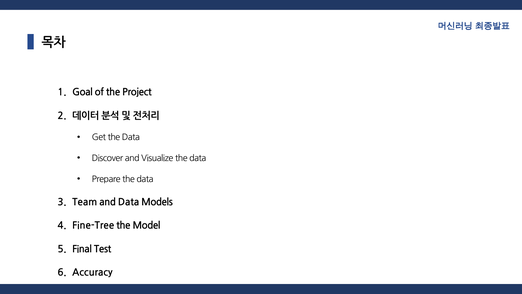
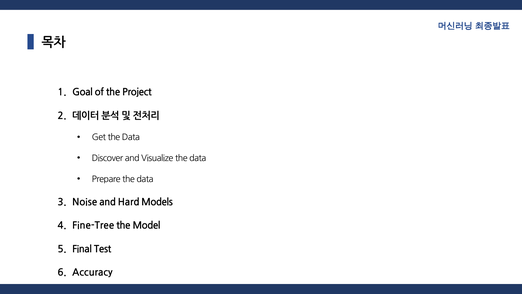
Team: Team -> Noise
and Data: Data -> Hard
